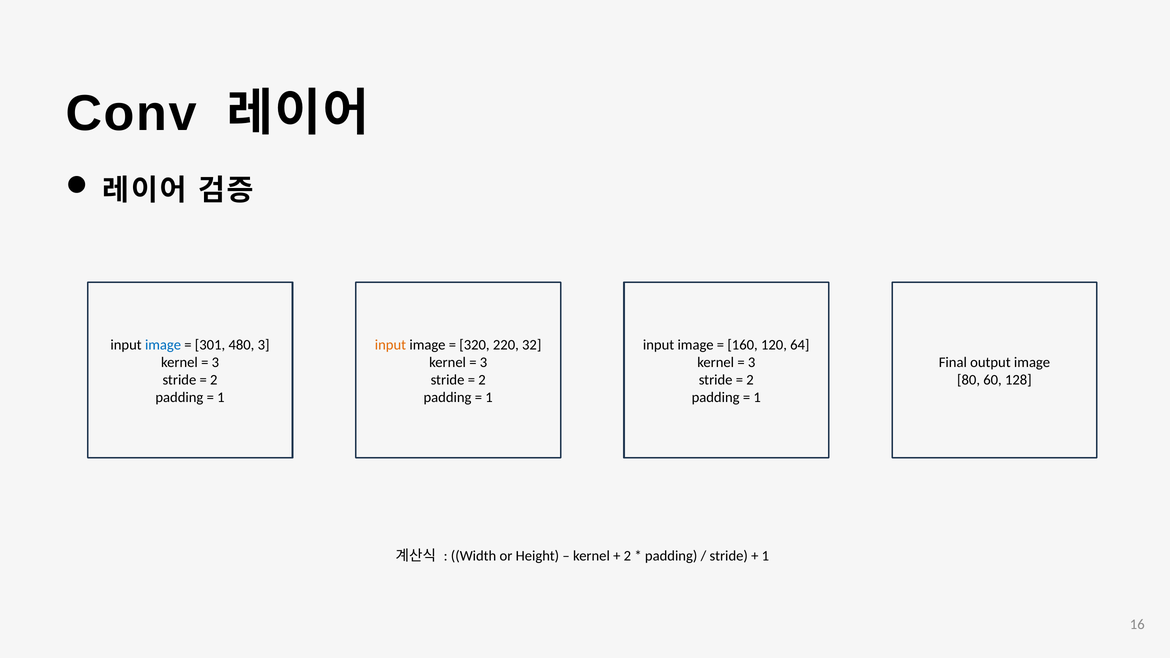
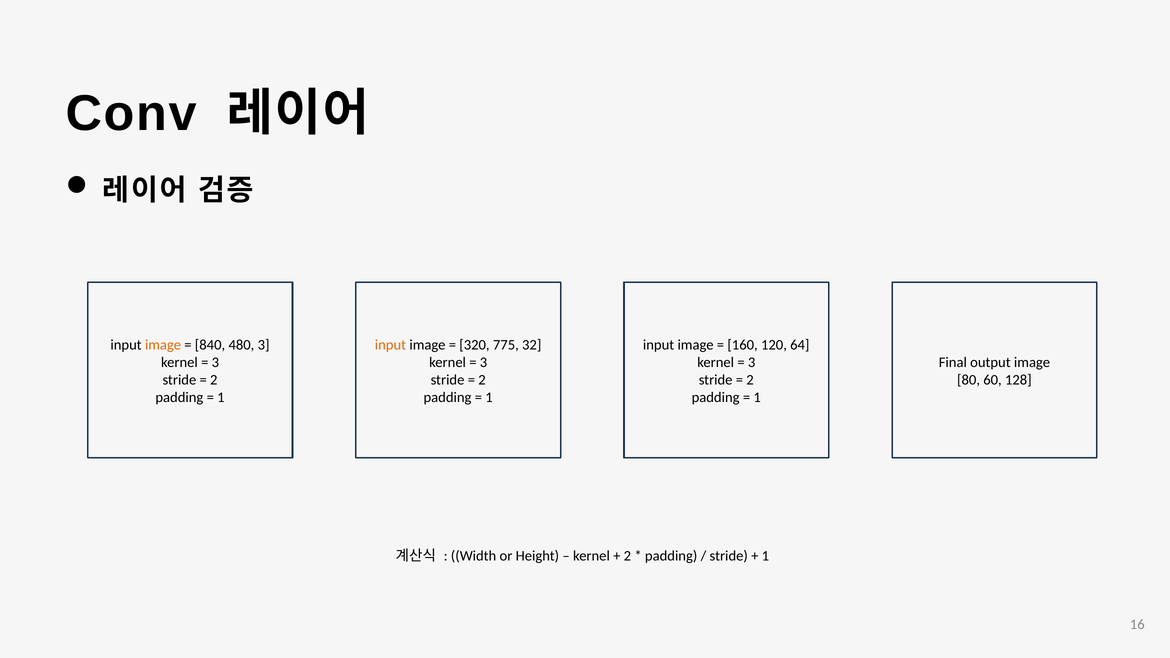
image at (163, 345) colour: blue -> orange
301: 301 -> 840
220: 220 -> 775
